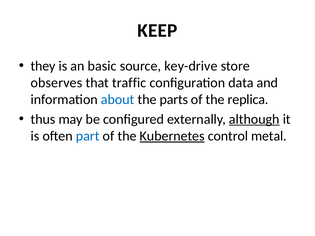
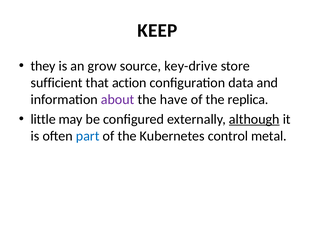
basic: basic -> grow
observes: observes -> sufficient
traffic: traffic -> action
about colour: blue -> purple
parts: parts -> have
thus: thus -> little
Kubernetes underline: present -> none
